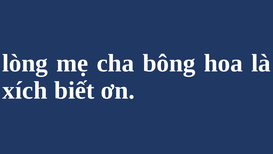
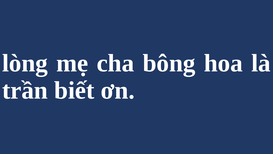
xích: xích -> trần
